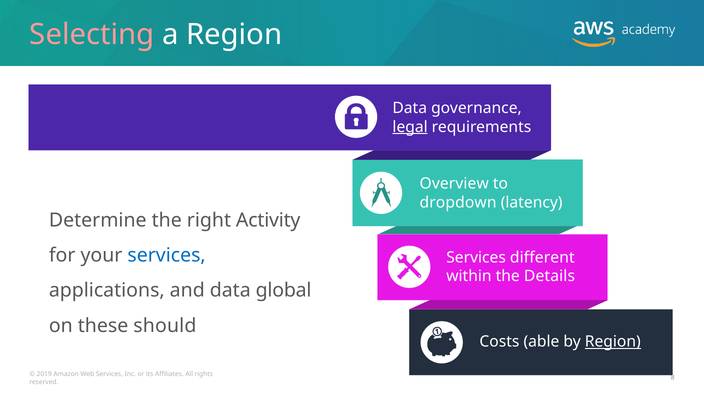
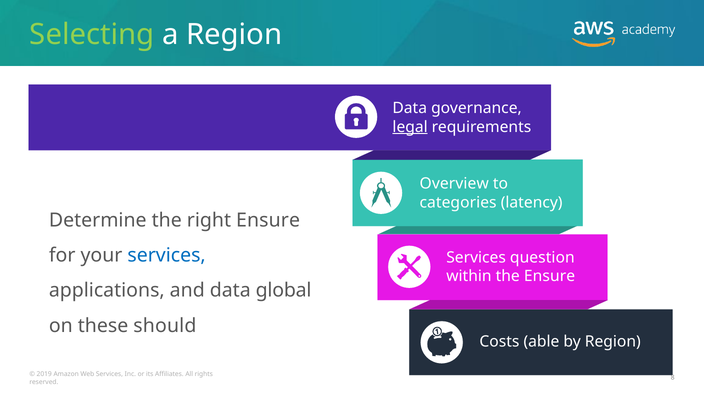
Selecting colour: pink -> light green
dropdown: dropdown -> categories
right Activity: Activity -> Ensure
different: different -> question
the Details: Details -> Ensure
Region at (613, 342) underline: present -> none
